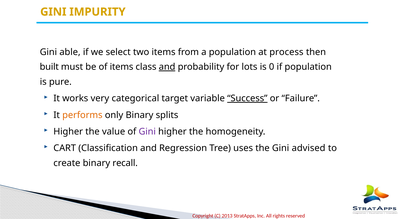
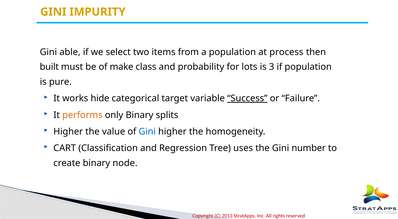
of items: items -> make
and at (167, 67) underline: present -> none
0: 0 -> 3
very: very -> hide
Gini at (147, 132) colour: purple -> blue
advised: advised -> number
recall: recall -> node
